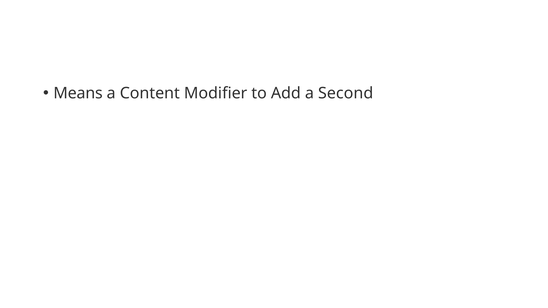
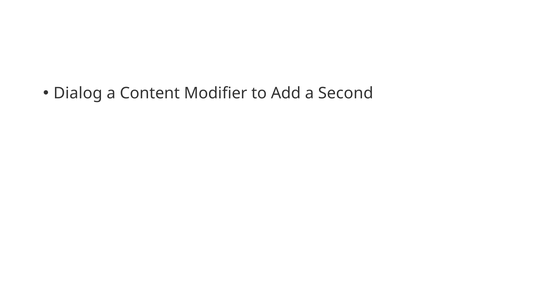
Means: Means -> Dialog
